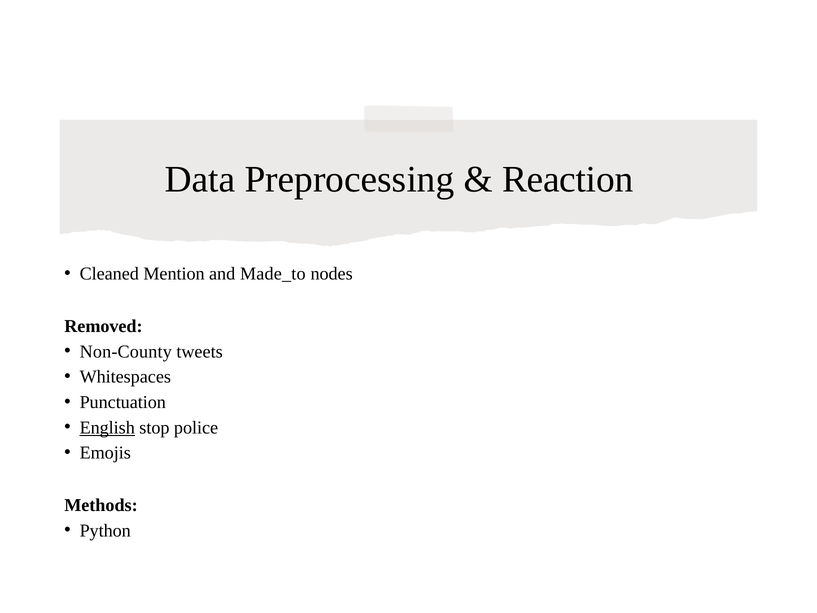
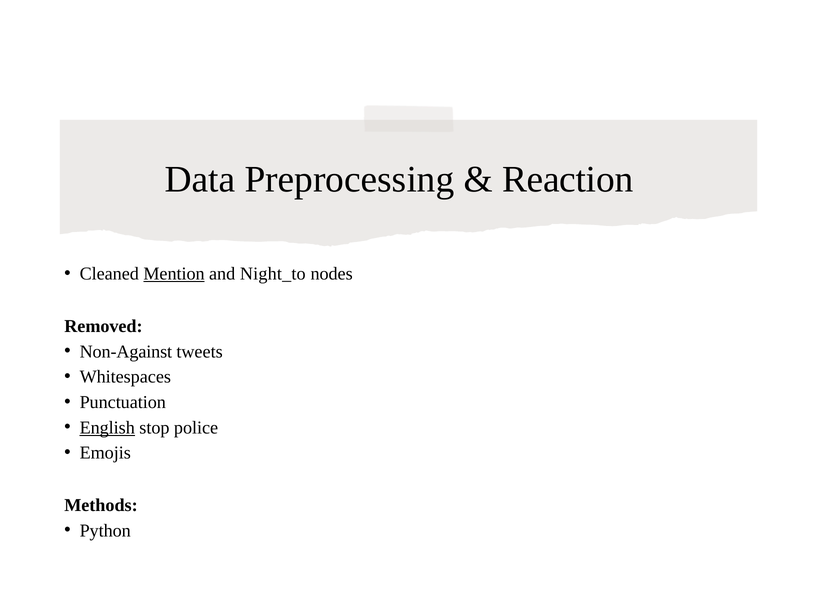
Mention underline: none -> present
Made_to: Made_to -> Night_to
Non-County: Non-County -> Non-Against
